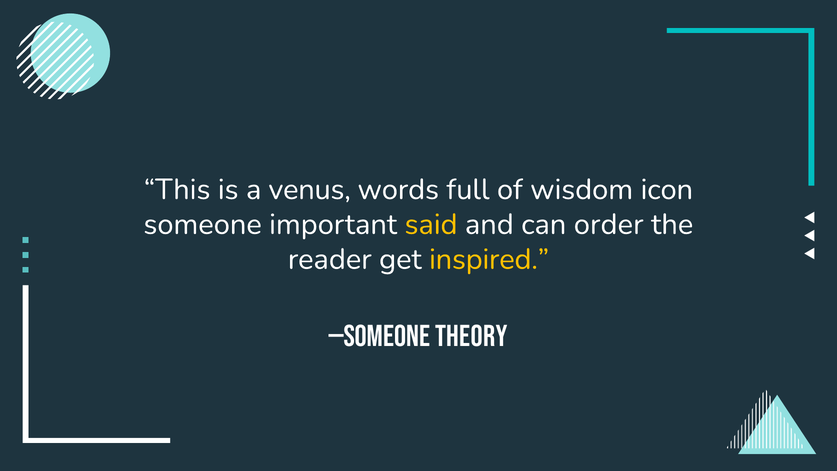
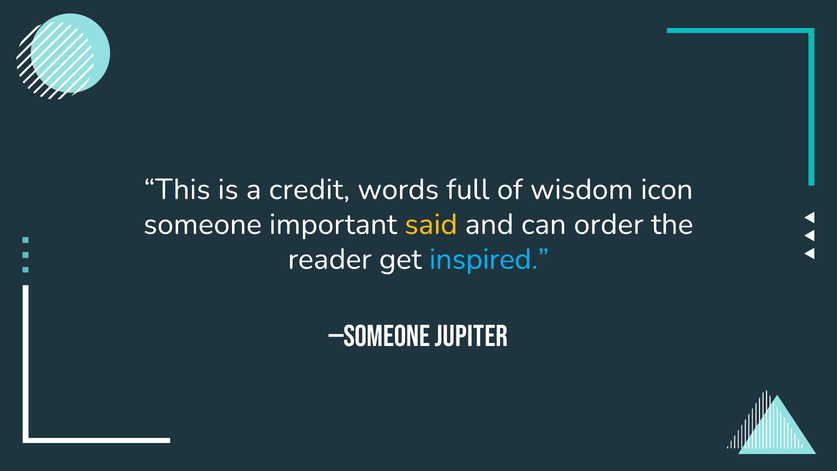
venus: venus -> credit
inspired colour: yellow -> light blue
THEORY: THEORY -> JUPITER
